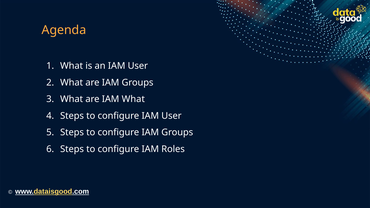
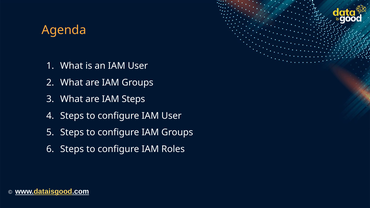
IAM What: What -> Steps
